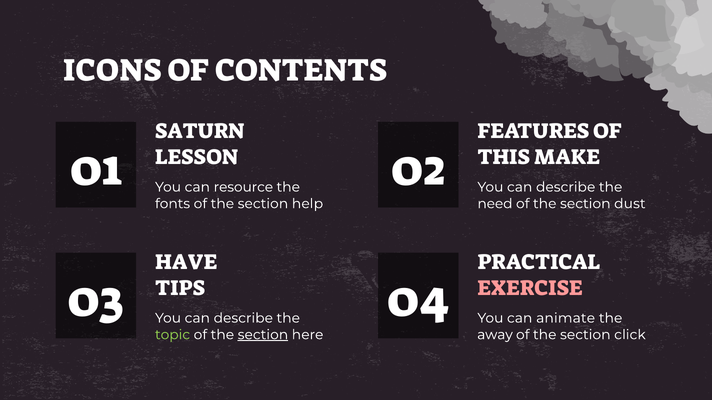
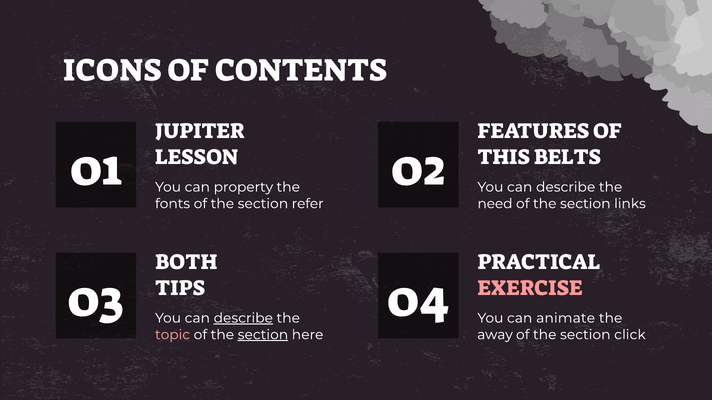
SATURN: SATURN -> JUPITER
MAKE: MAKE -> BELTS
resource: resource -> property
help: help -> refer
dust: dust -> links
HAVE: HAVE -> BOTH
describe at (243, 318) underline: none -> present
topic colour: light green -> pink
